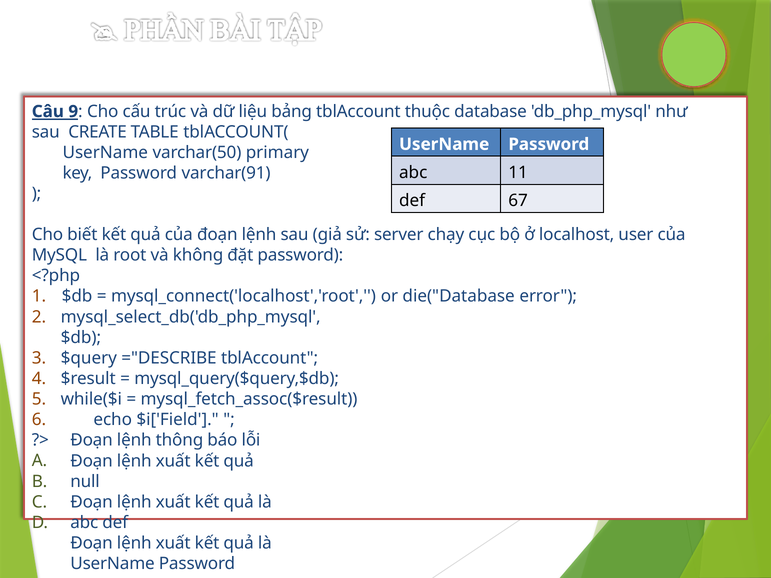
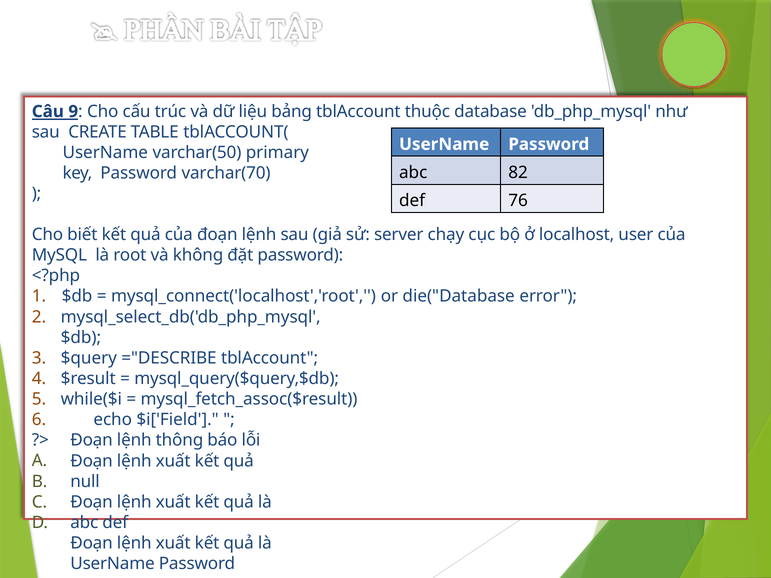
11: 11 -> 82
varchar(91: varchar(91 -> varchar(70
67: 67 -> 76
